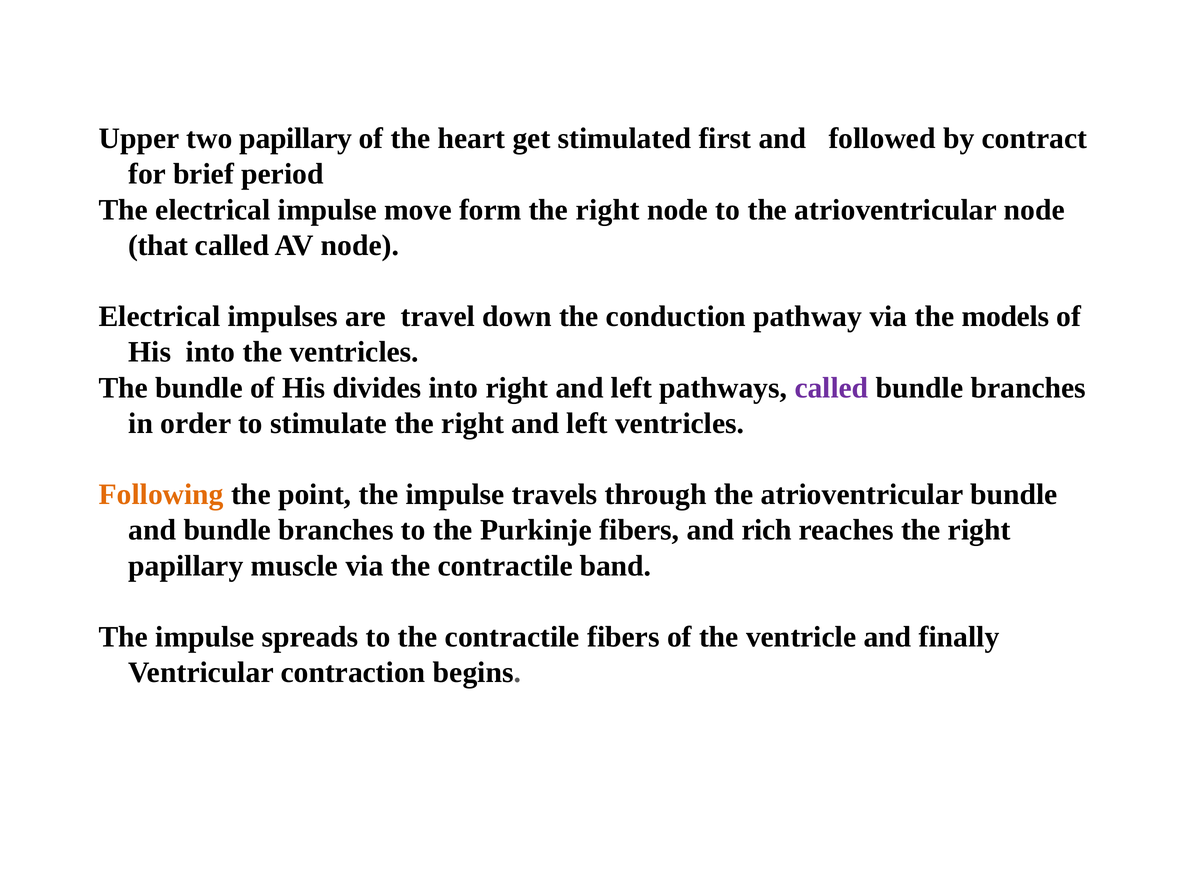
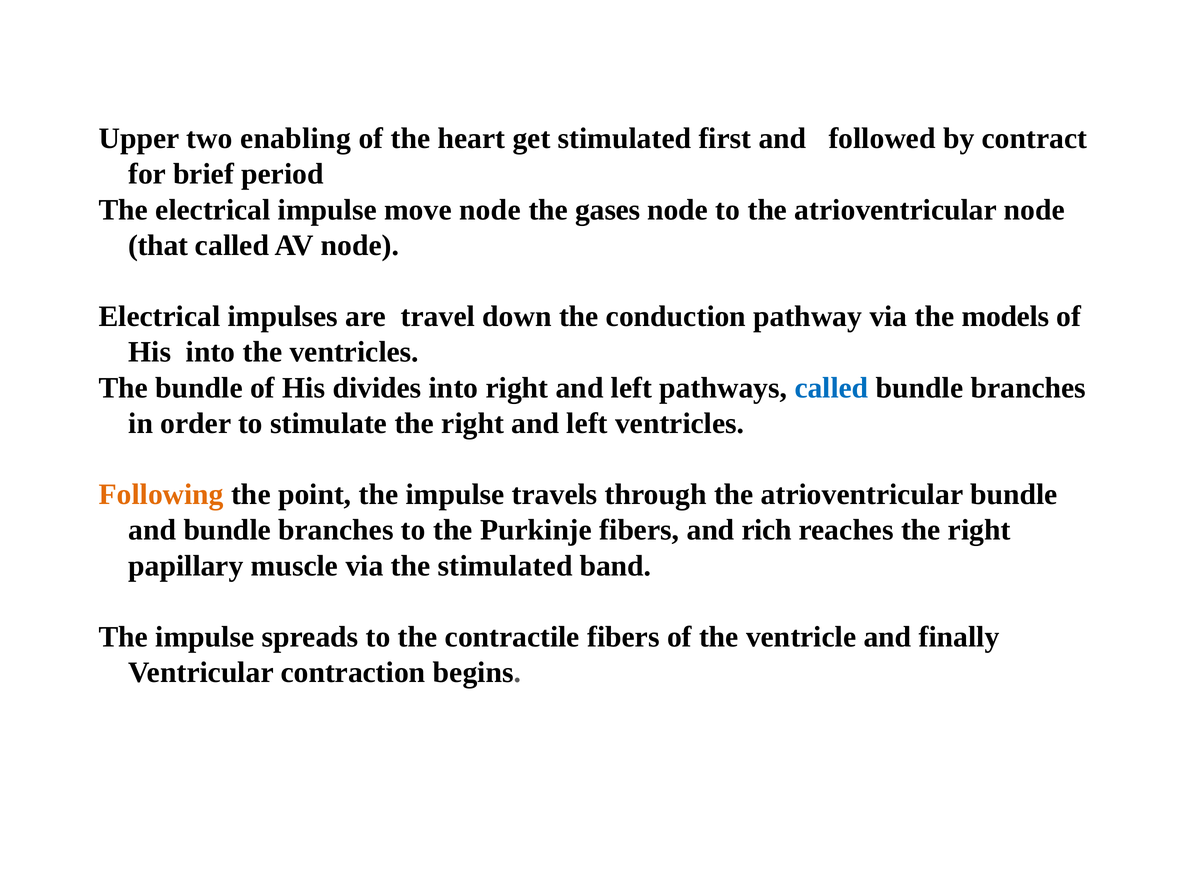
two papillary: papillary -> enabling
move form: form -> node
right at (608, 210): right -> gases
called at (831, 388) colour: purple -> blue
via the contractile: contractile -> stimulated
